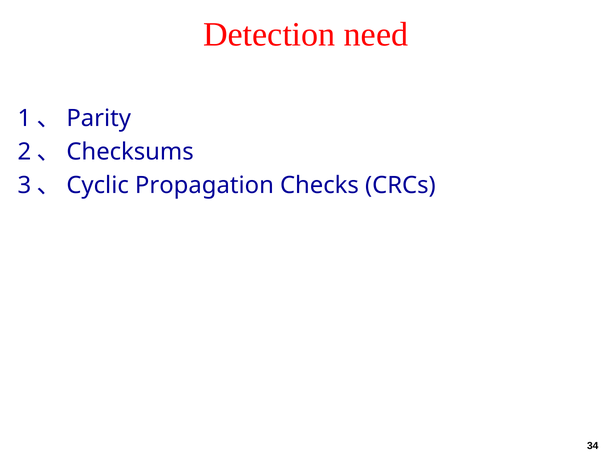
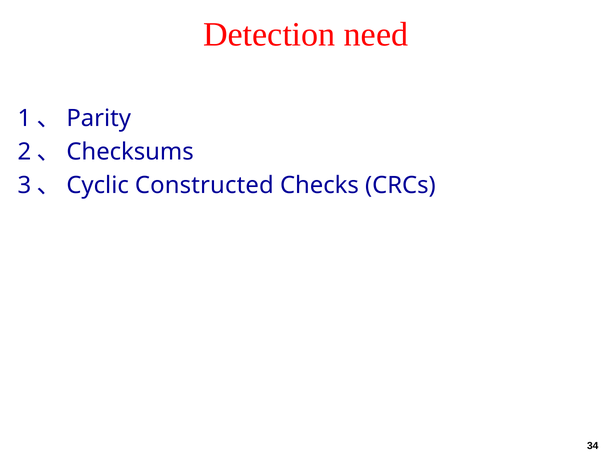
Propagation: Propagation -> Constructed
